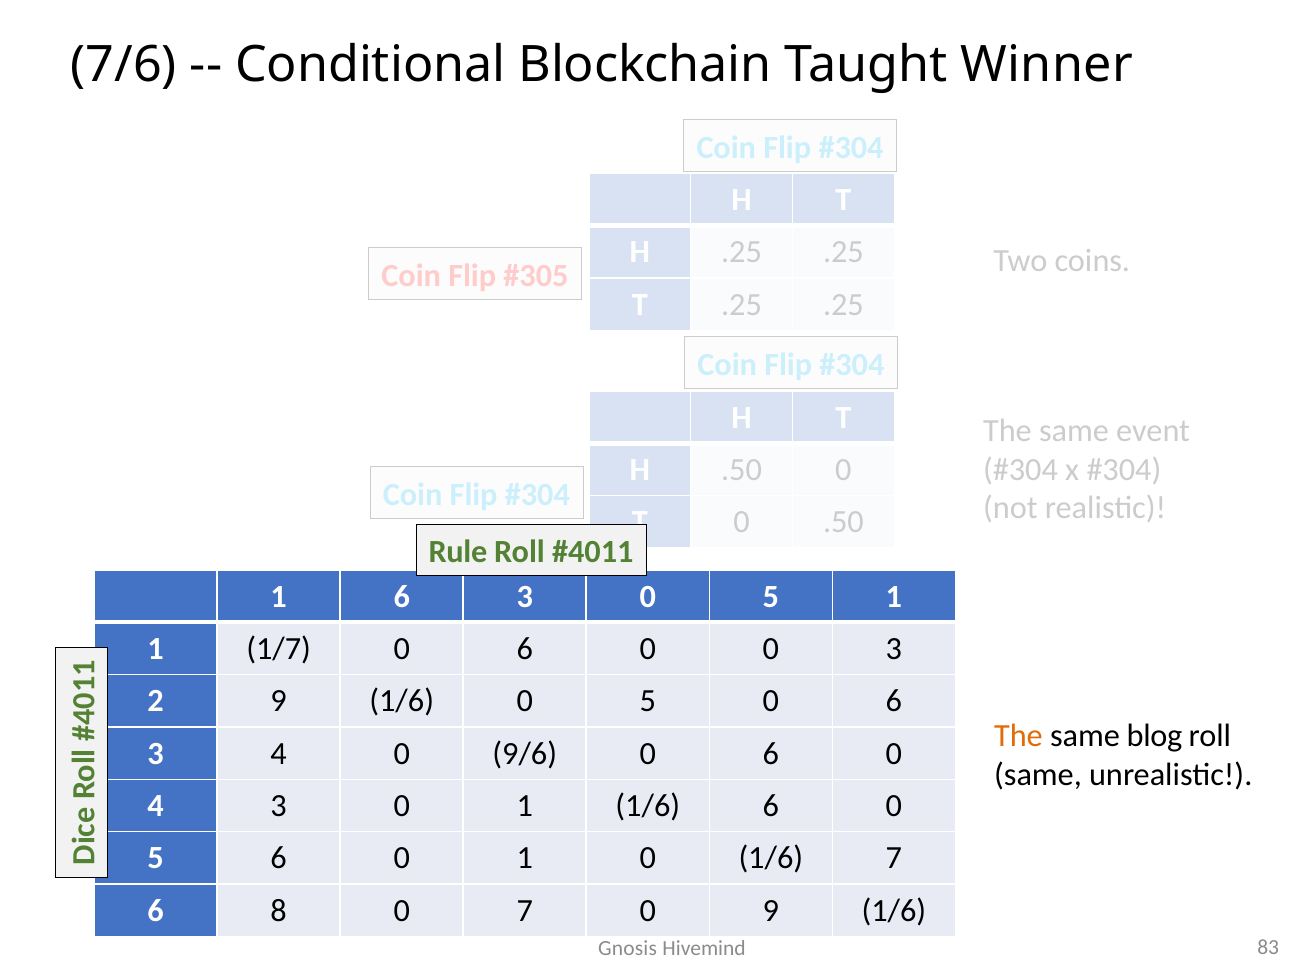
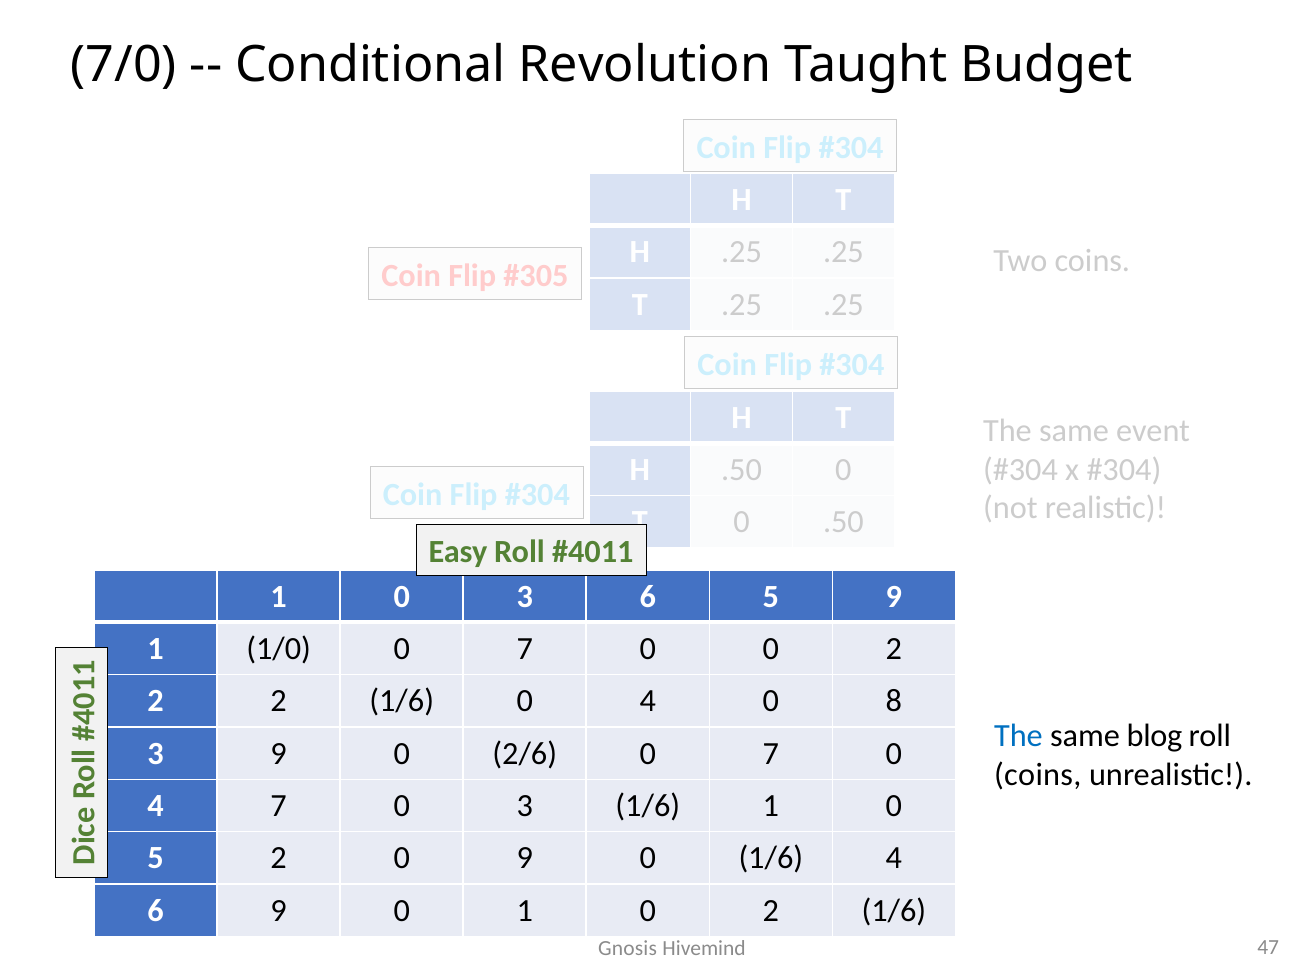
7/6: 7/6 -> 7/0
Blockchain: Blockchain -> Revolution
Winner: Winner -> Budget
Rule: Rule -> Easy
6 at (402, 597): 6 -> 0
0 at (648, 597): 0 -> 6
5 1: 1 -> 9
1/7: 1/7 -> 1/0
6 at (525, 649): 6 -> 7
0 0 3: 3 -> 2
9 at (279, 701): 9 -> 2
1/6 0 5: 5 -> 4
6 at (894, 701): 6 -> 8
The at (1018, 736) colour: orange -> blue
3 4: 4 -> 9
9/6: 9/6 -> 2/6
6 at (771, 753): 6 -> 7
same at (1038, 774): same -> coins
4 3: 3 -> 7
1 at (525, 806): 1 -> 3
1/6 6: 6 -> 1
5 6: 6 -> 2
1 at (525, 858): 1 -> 9
1/6 7: 7 -> 4
6 8: 8 -> 9
7 at (525, 911): 7 -> 1
9 at (771, 911): 9 -> 2
83: 83 -> 47
